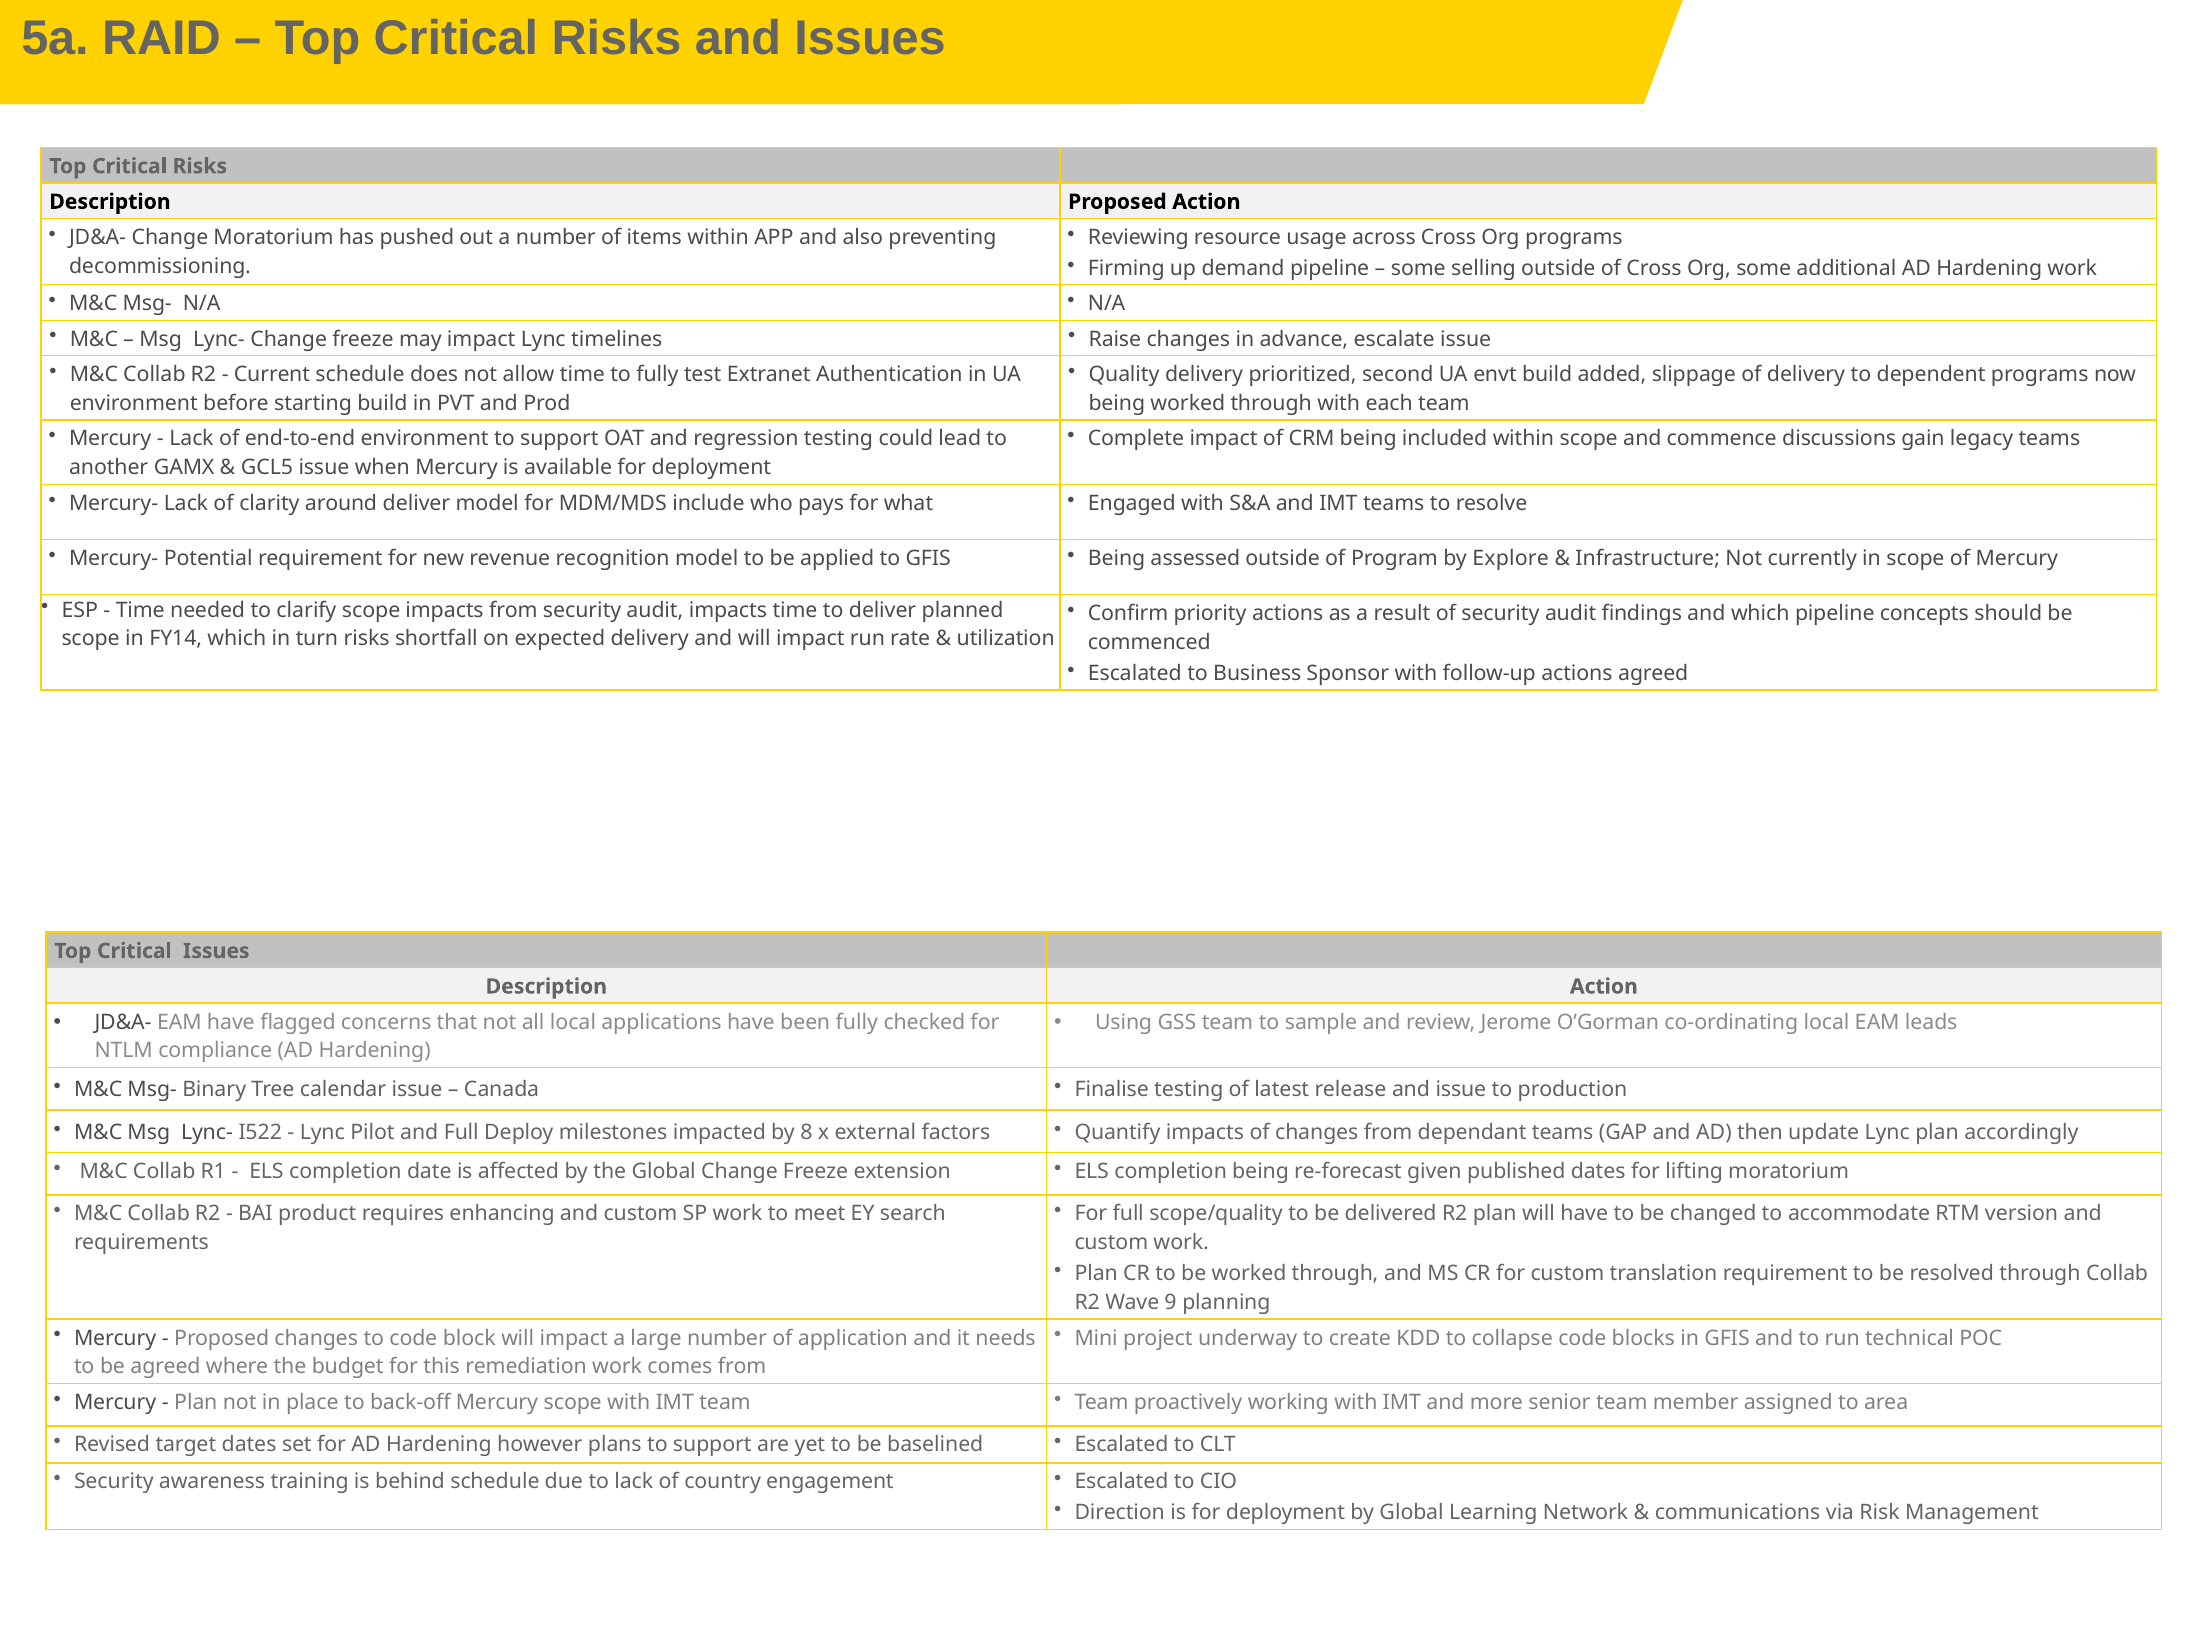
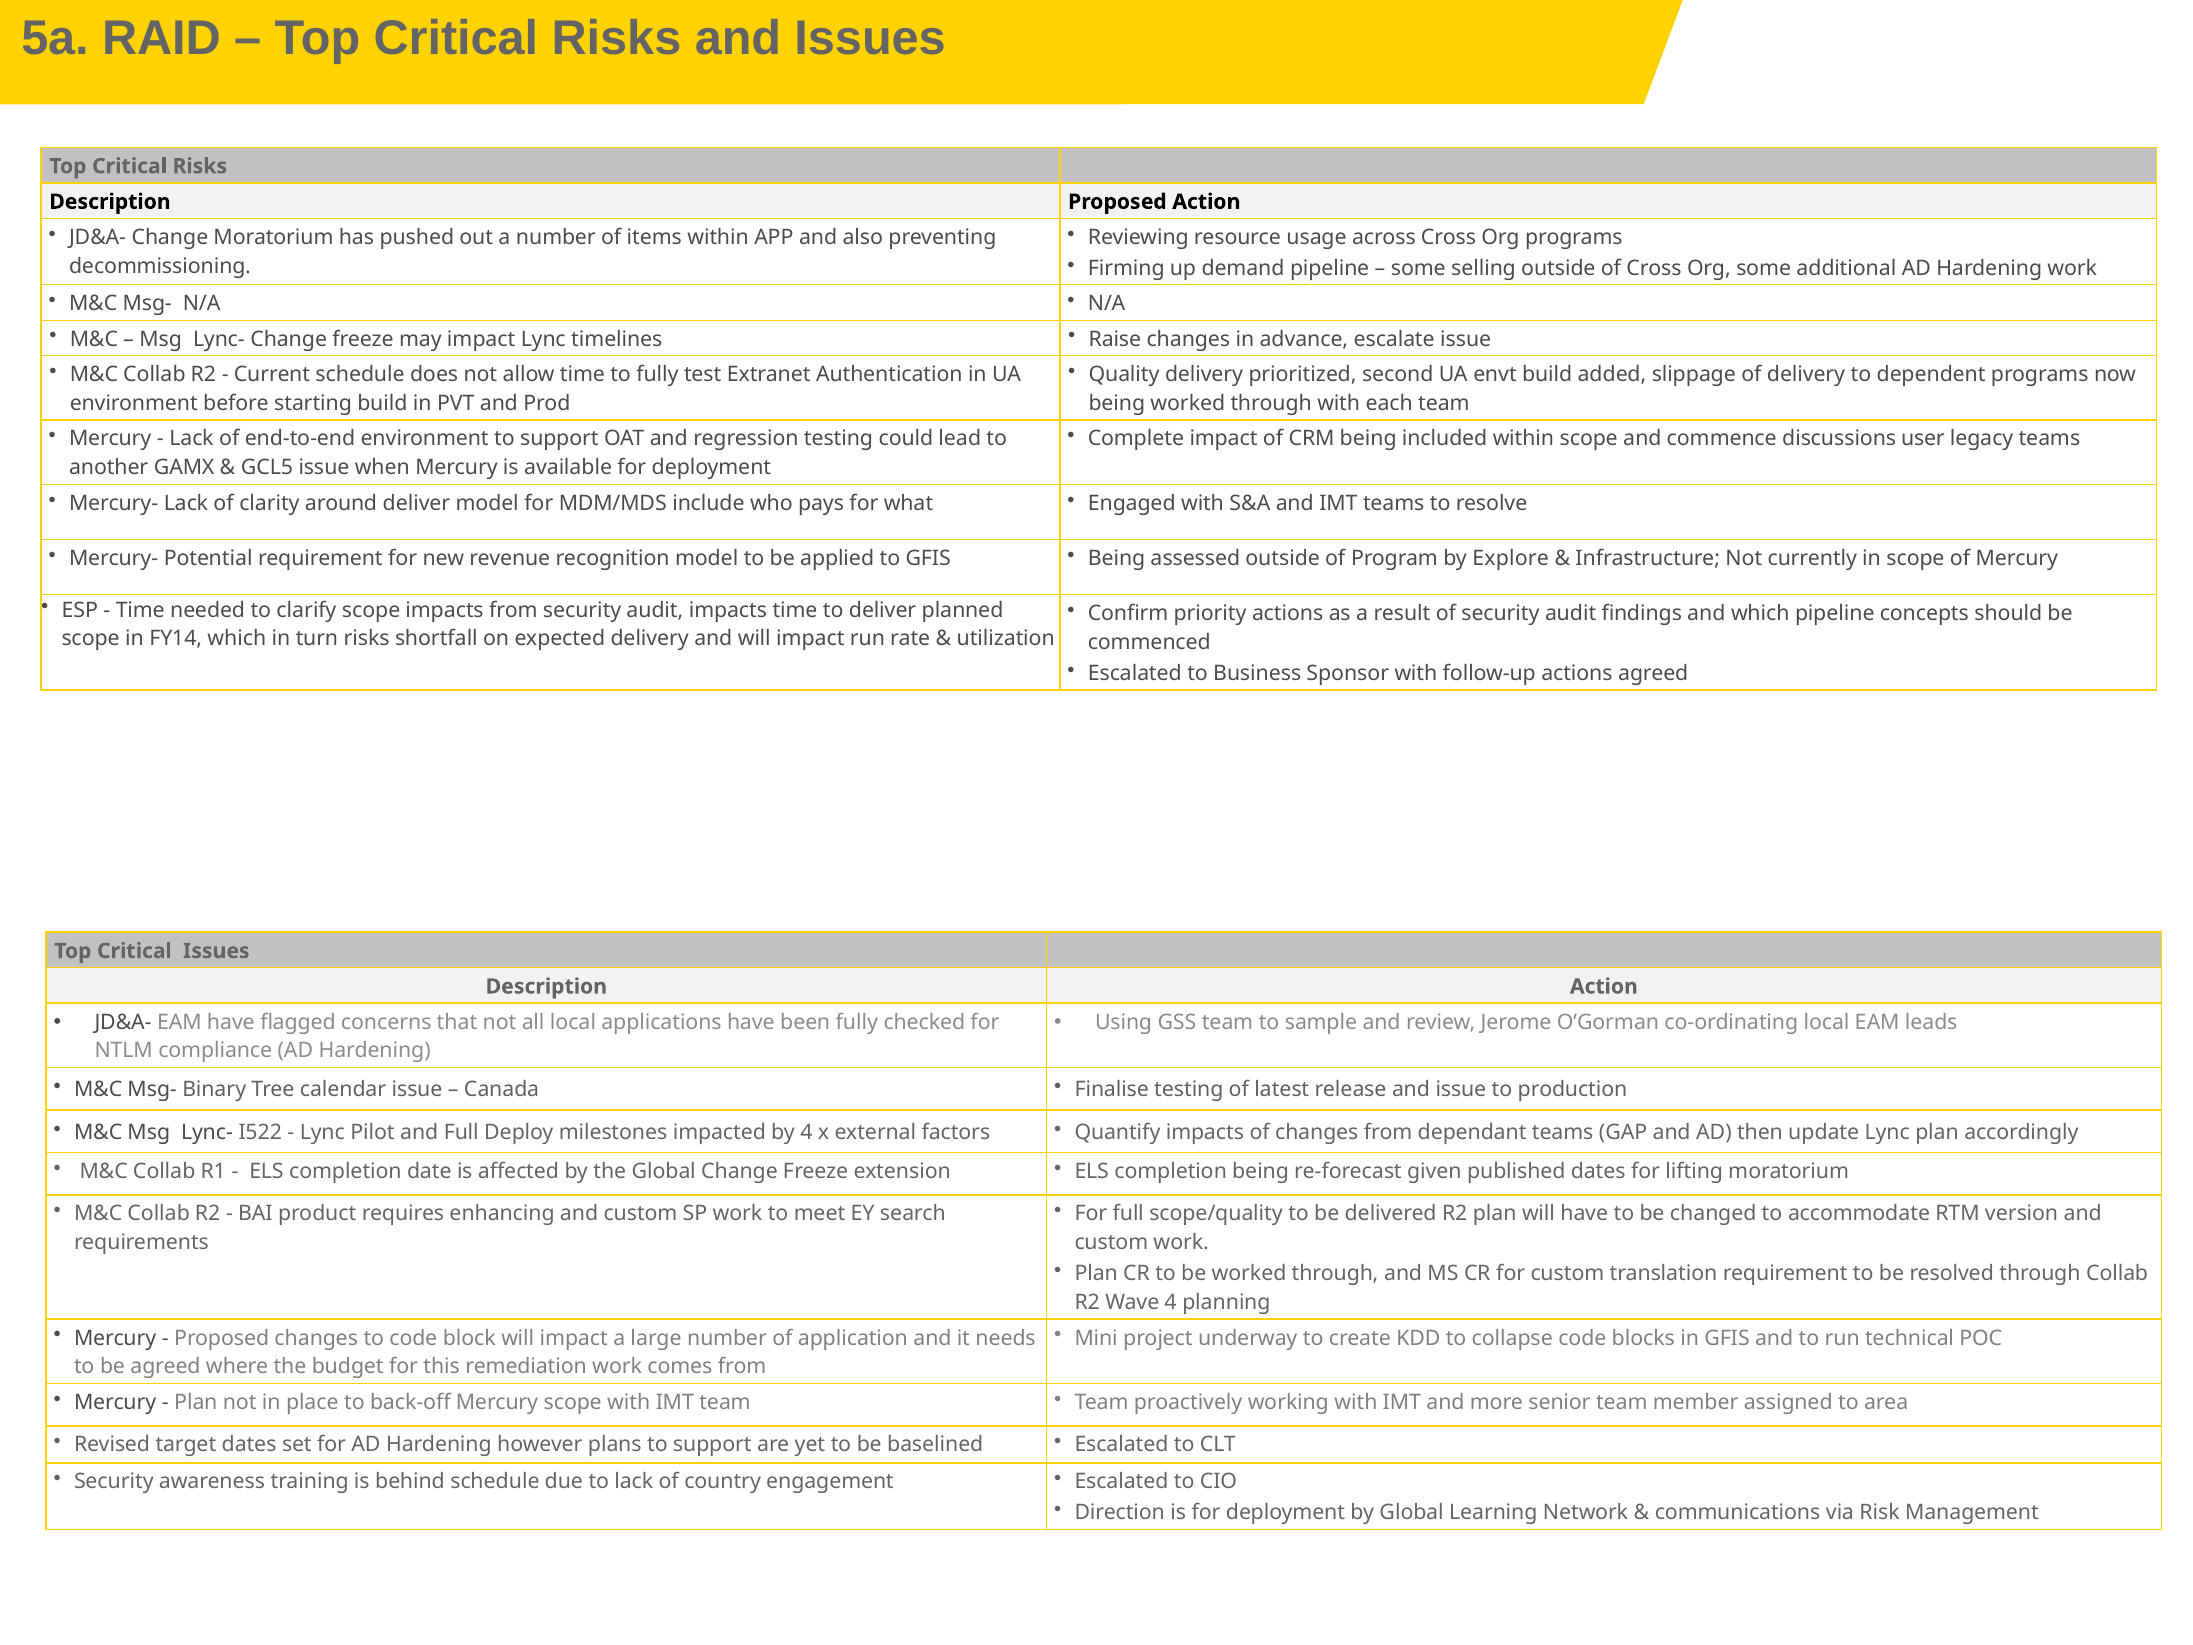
gain: gain -> user
by 8: 8 -> 4
Wave 9: 9 -> 4
